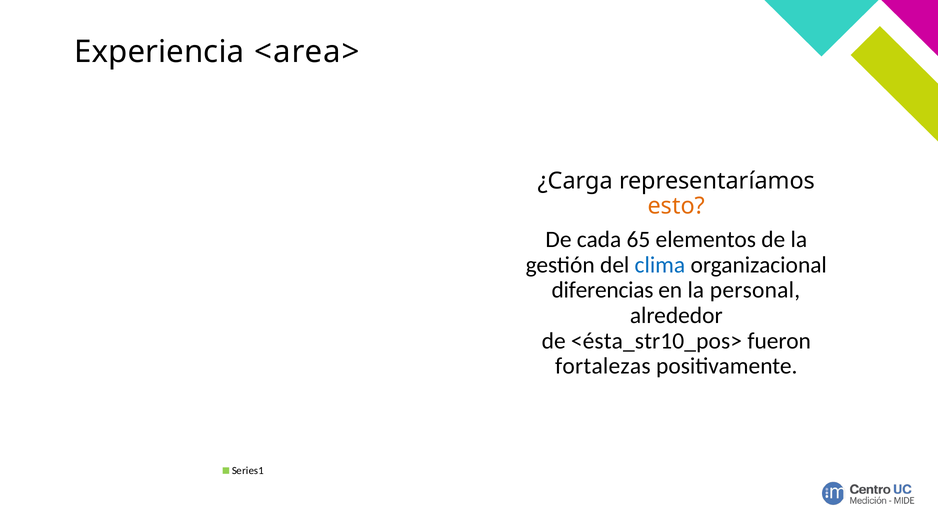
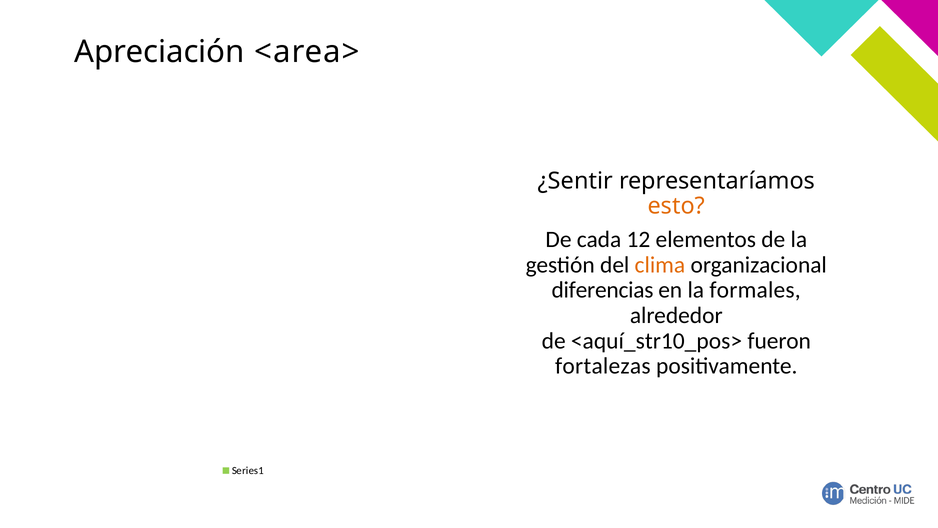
Experiencia: Experiencia -> Apreciación
¿Carga: ¿Carga -> ¿Sentir
65: 65 -> 12
clima colour: blue -> orange
personal: personal -> formales
<ésta_str10_pos>: <ésta_str10_pos> -> <aquí_str10_pos>
